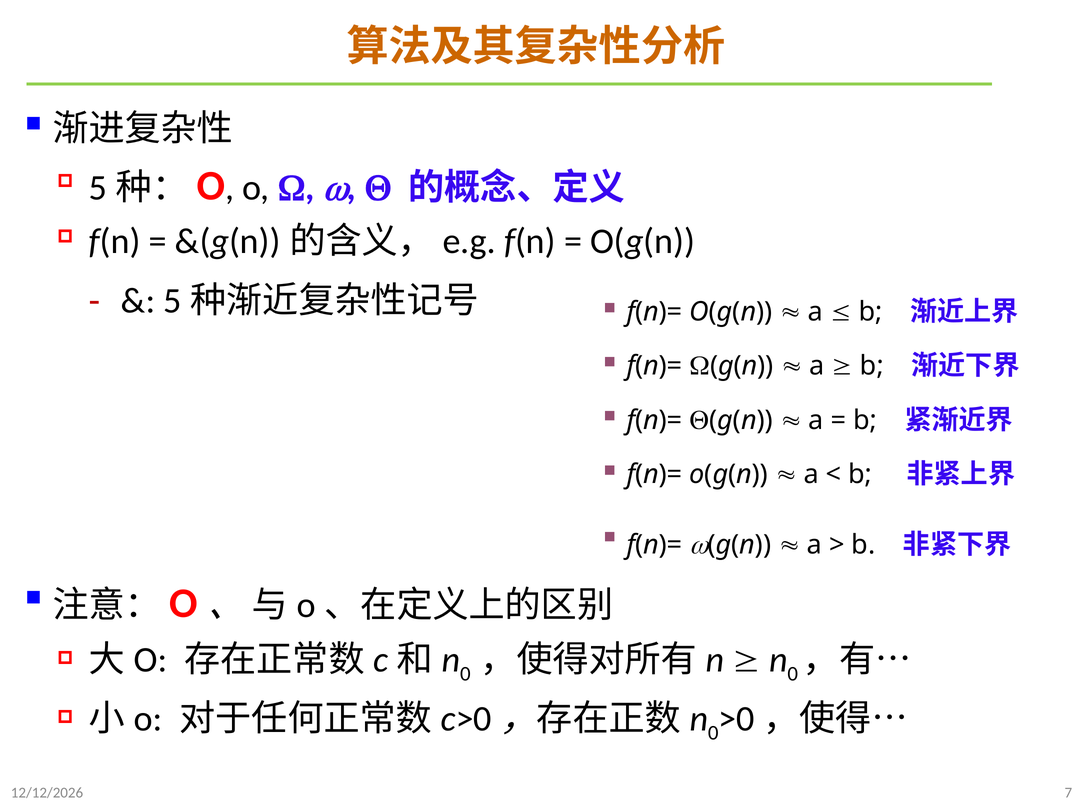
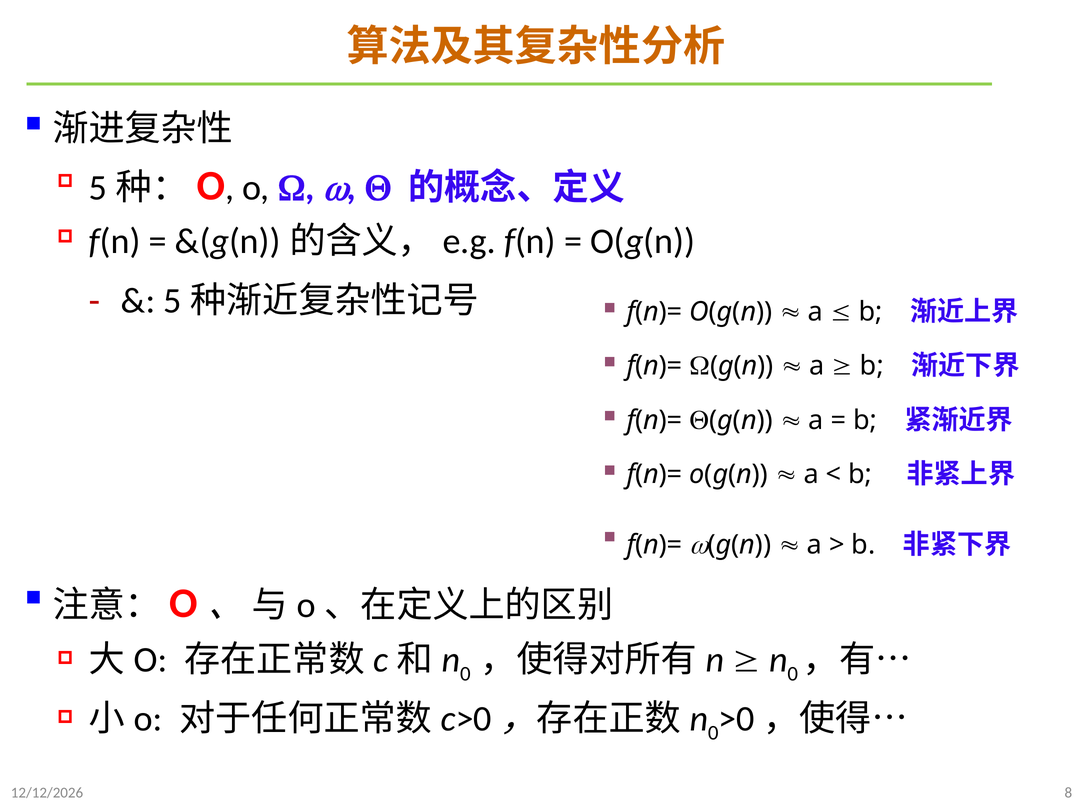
7: 7 -> 8
